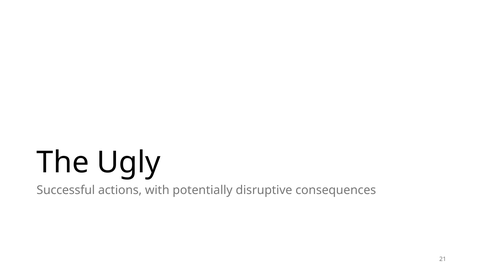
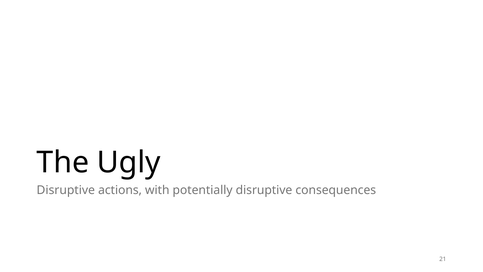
Successful at (66, 190): Successful -> Disruptive
